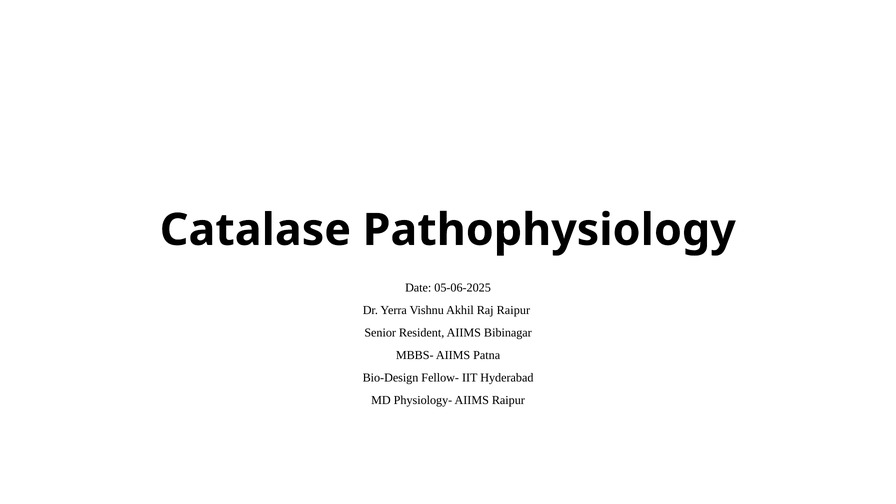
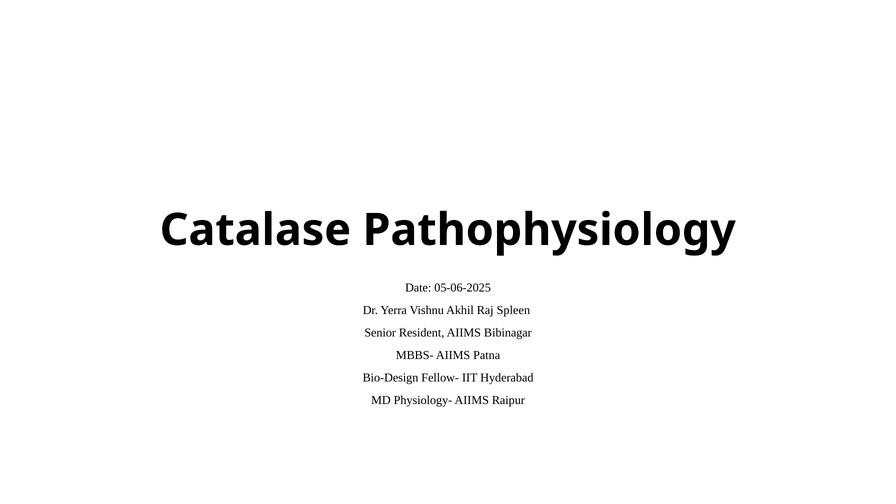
Raj Raipur: Raipur -> Spleen
